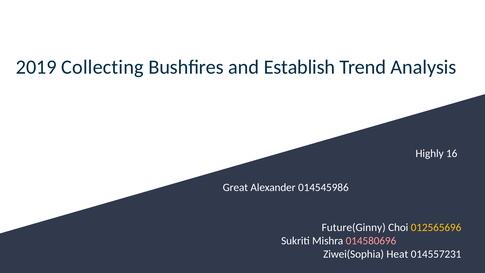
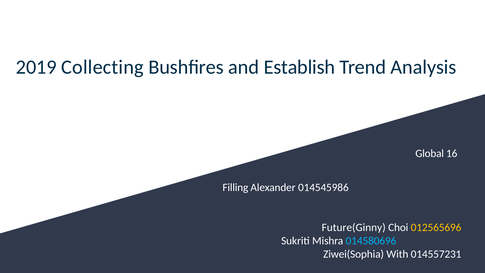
Highly: Highly -> Global
Great: Great -> Filling
014580696 colour: pink -> light blue
Heat: Heat -> With
